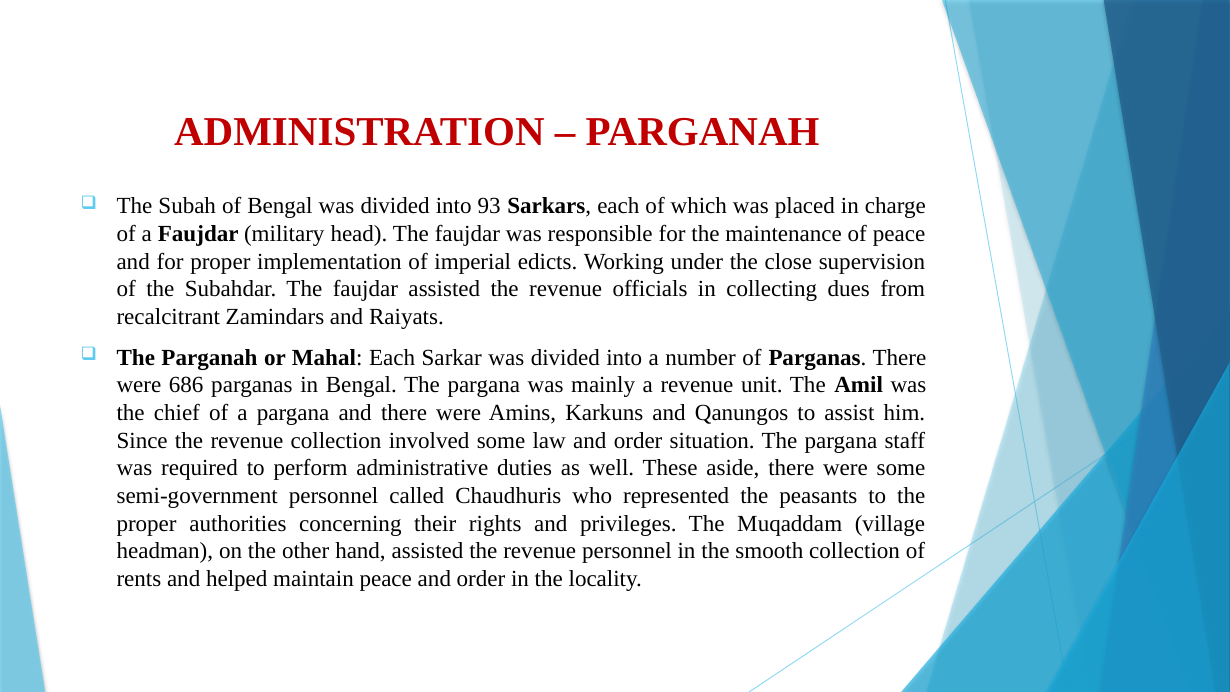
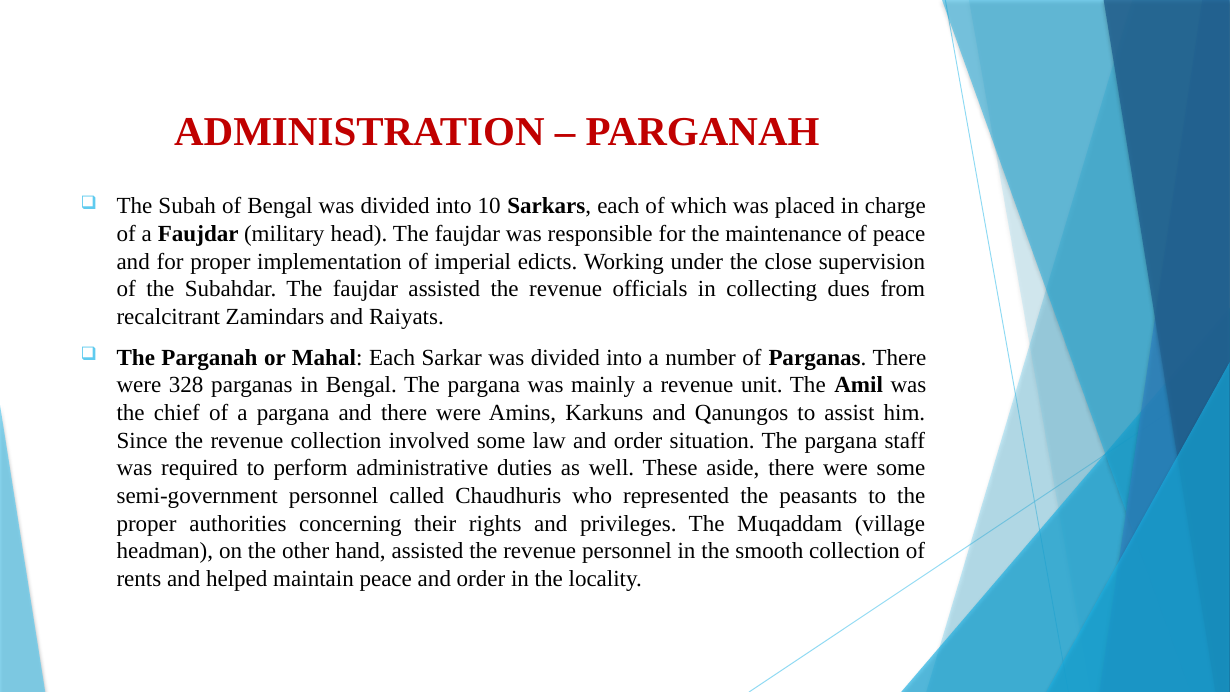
93: 93 -> 10
686: 686 -> 328
